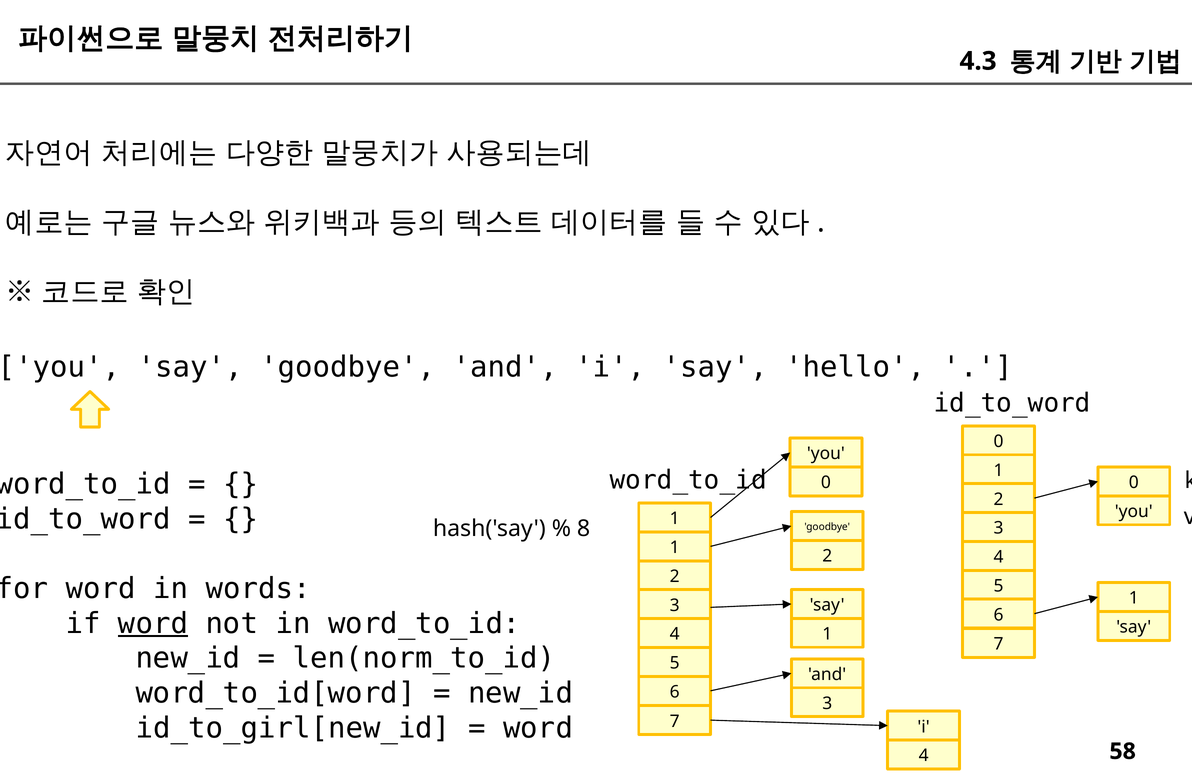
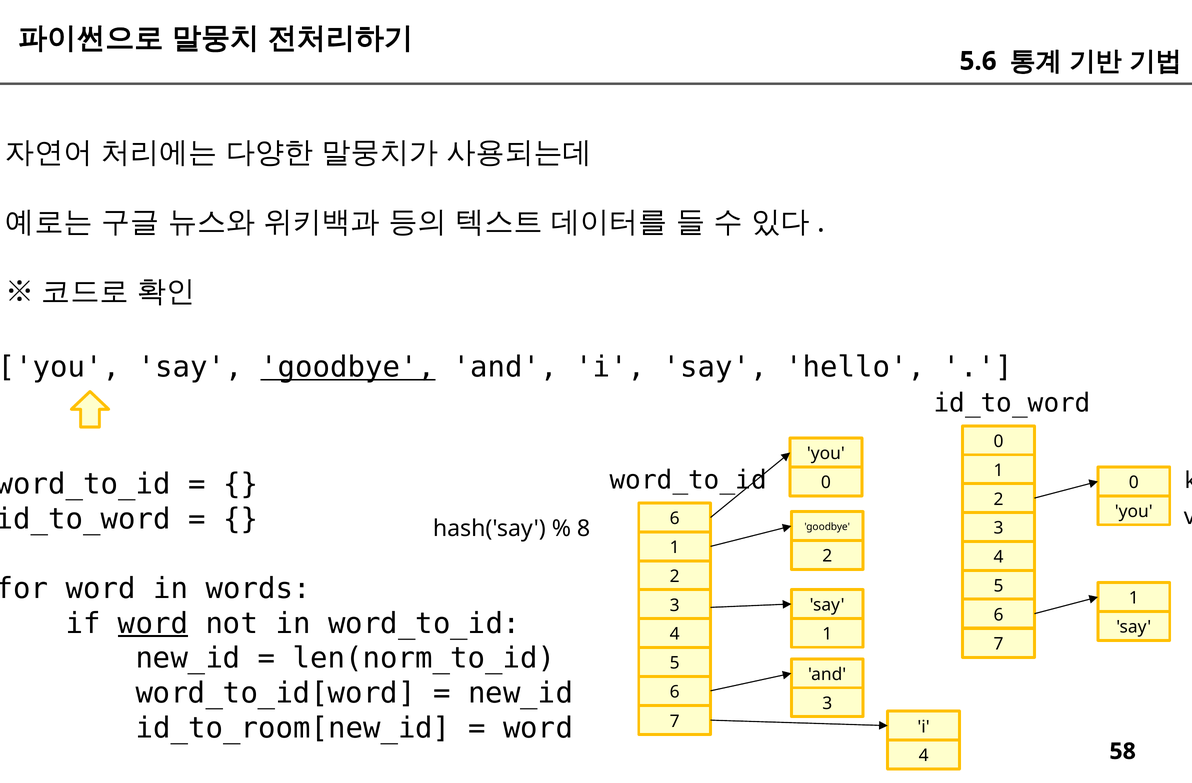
4.3: 4.3 -> 5.6
goodbye at (348, 367) underline: none -> present
8 1: 1 -> 6
id_to_girl[new_id: id_to_girl[new_id -> id_to_room[new_id
